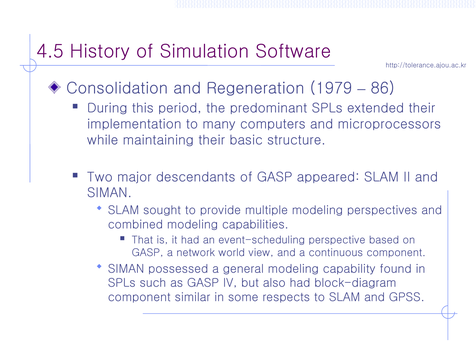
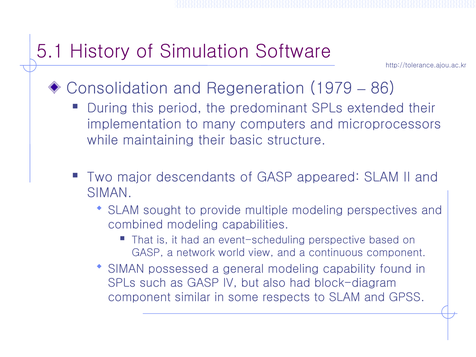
4.5: 4.5 -> 5.1
